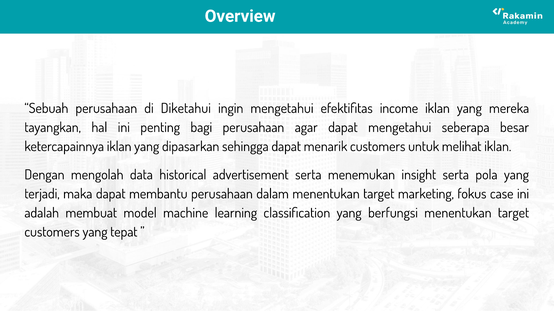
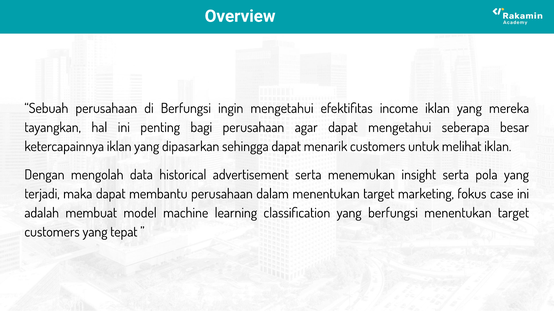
di Diketahui: Diketahui -> Berfungsi
